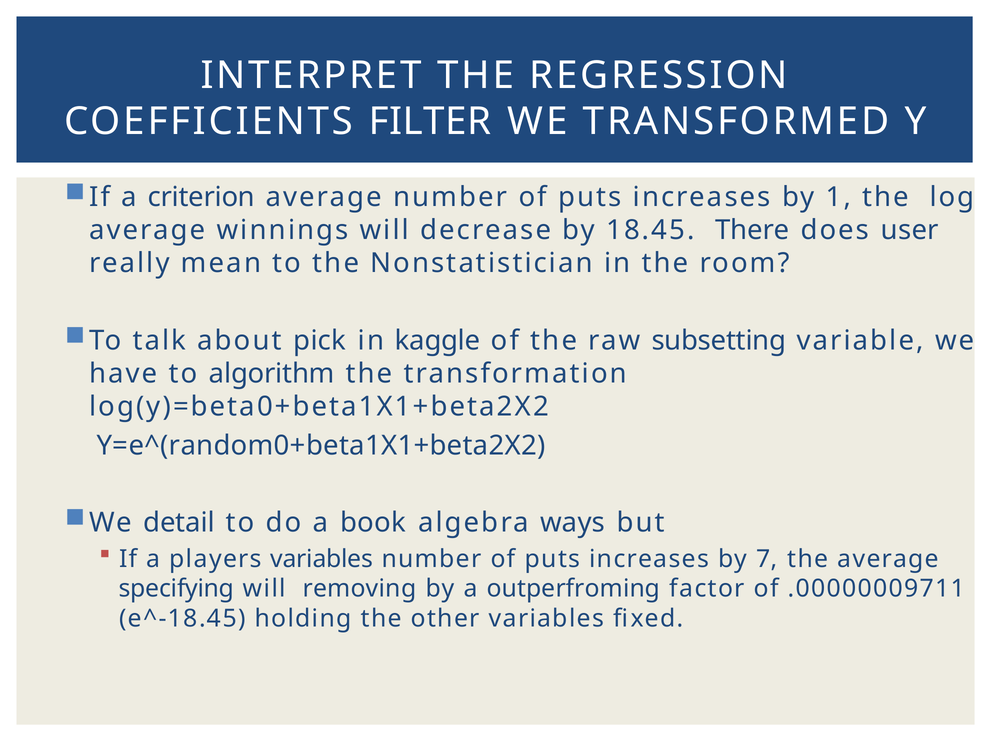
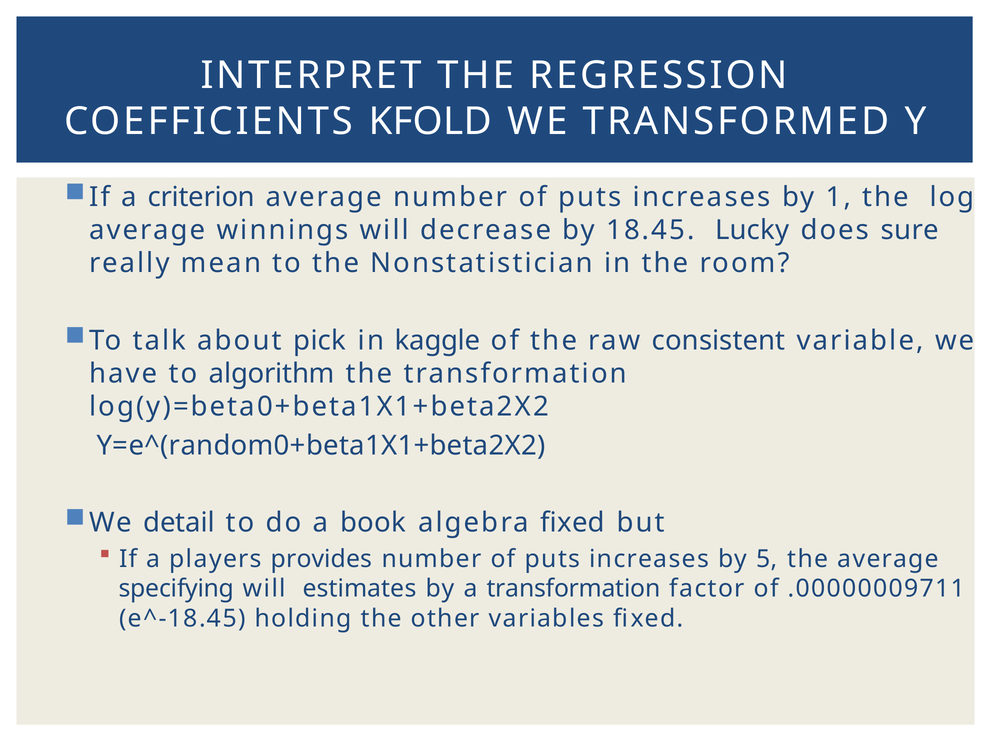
FILTER: FILTER -> KFOLD
There: There -> Lucky
user: user -> sure
subsetting: subsetting -> consistent
algebra ways: ways -> fixed
players variables: variables -> provides
7: 7 -> 5
removing: removing -> estimates
a outperfroming: outperfroming -> transformation
